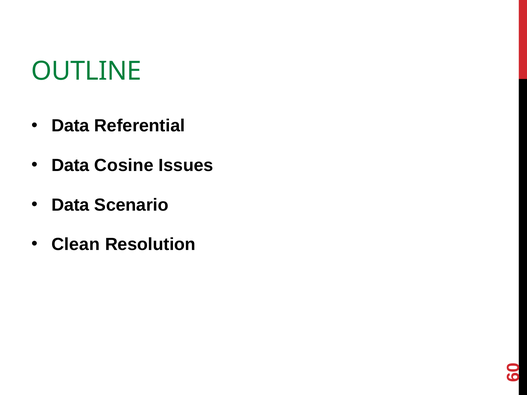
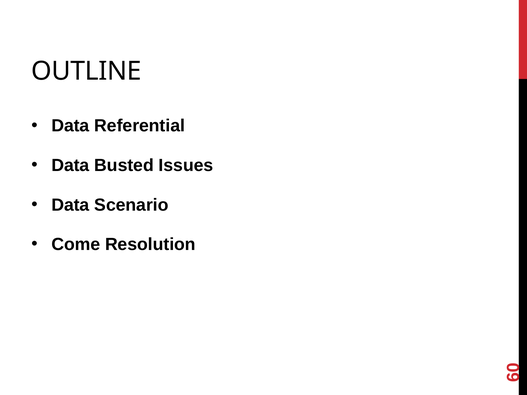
OUTLINE colour: green -> black
Cosine: Cosine -> Busted
Clean: Clean -> Come
